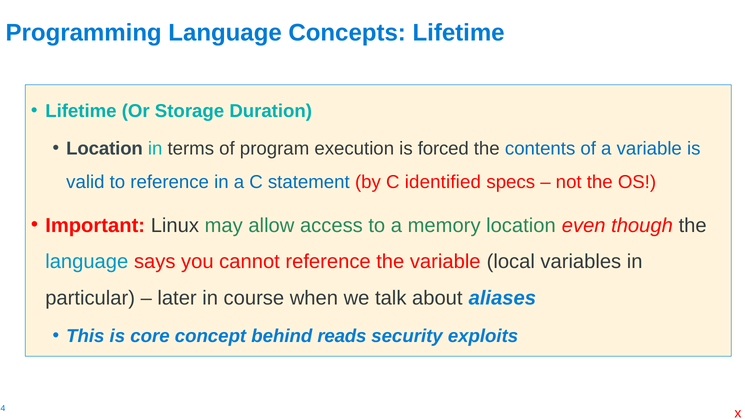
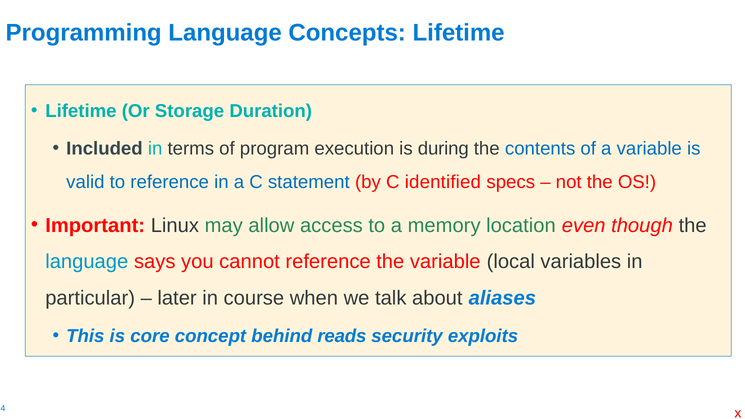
Location at (105, 149): Location -> Included
forced: forced -> during
